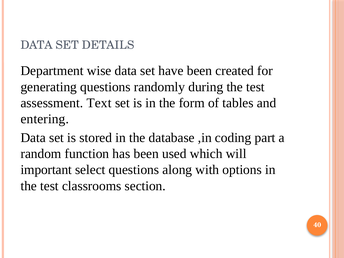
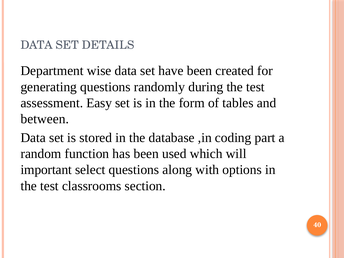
Text: Text -> Easy
entering: entering -> between
